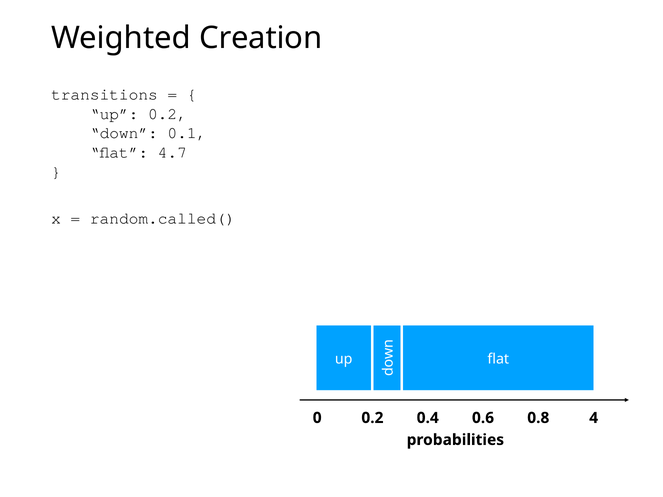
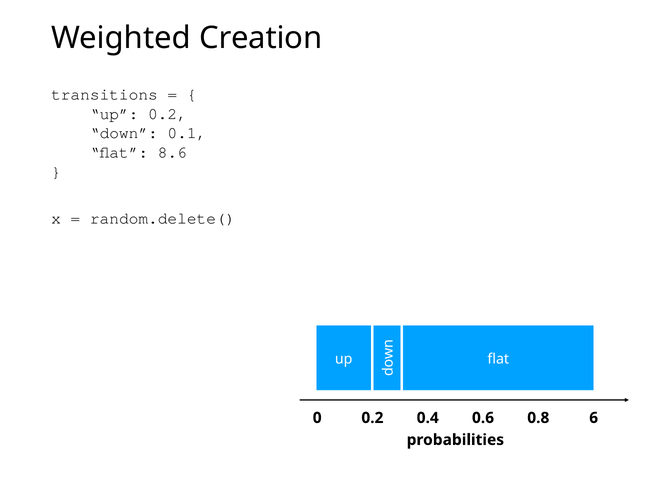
4.7: 4.7 -> 8.6
random.called(: random.called( -> random.delete(
4: 4 -> 6
